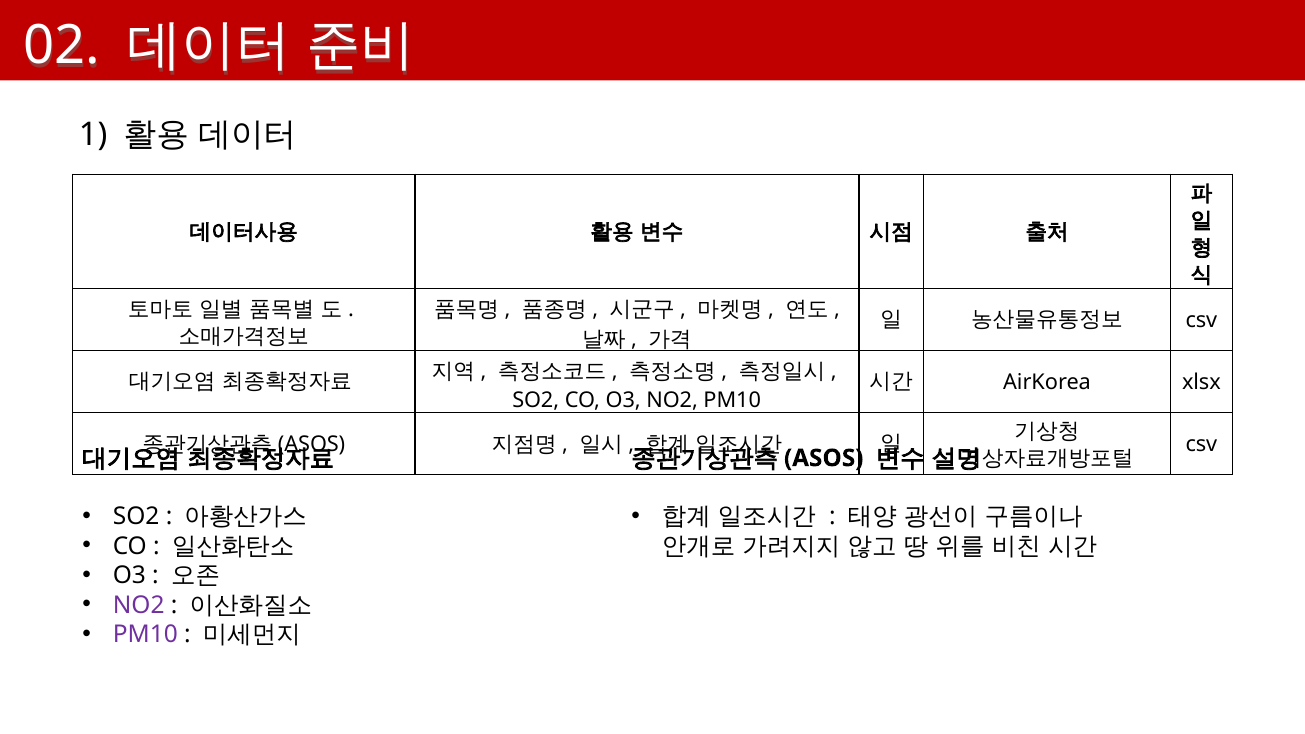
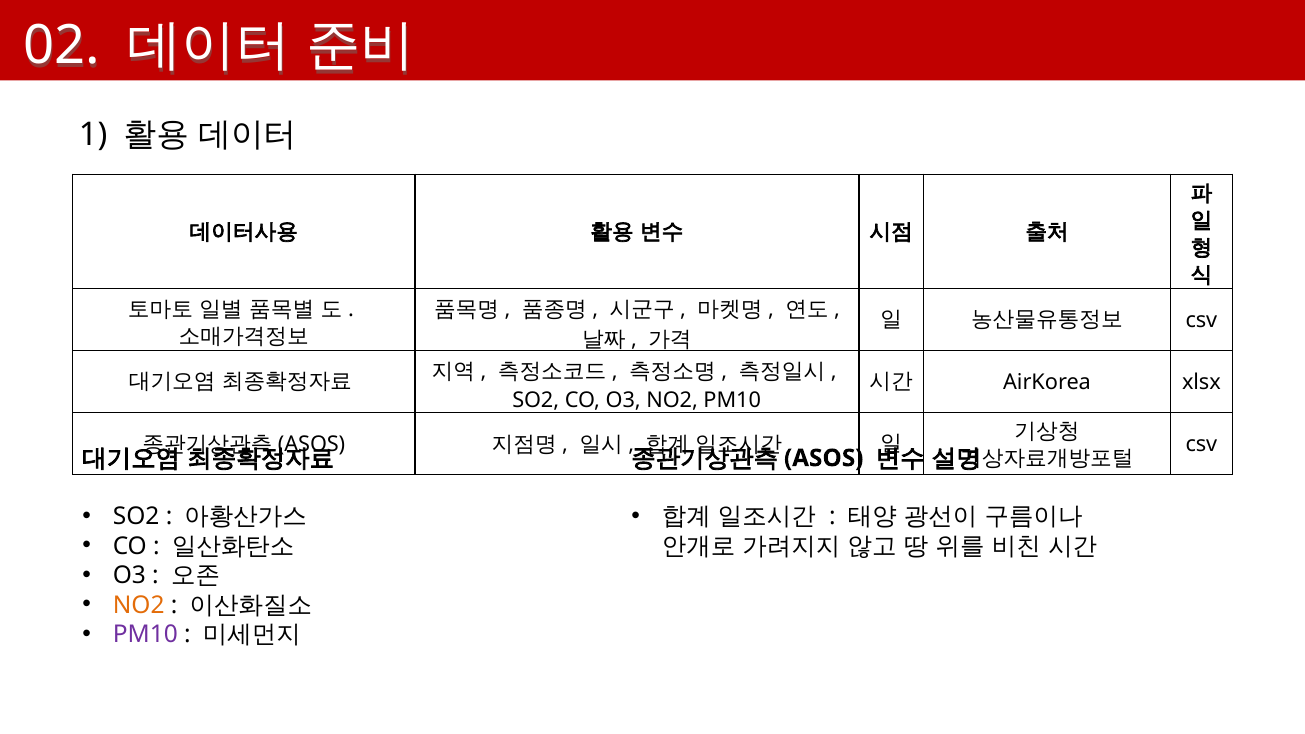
NO2 at (139, 605) colour: purple -> orange
